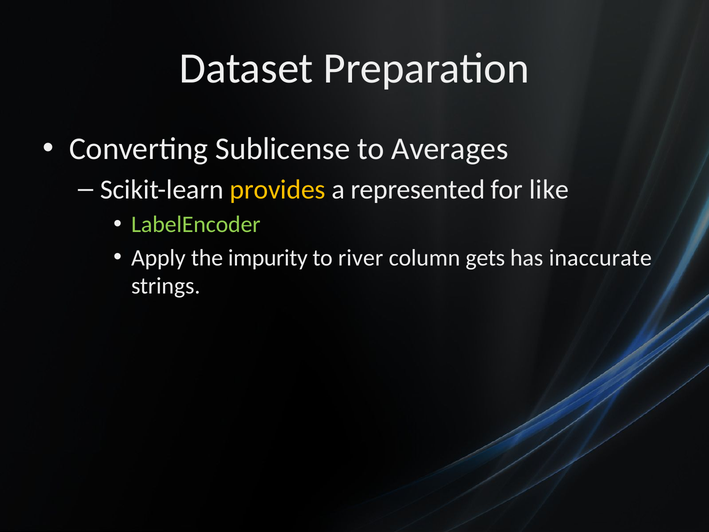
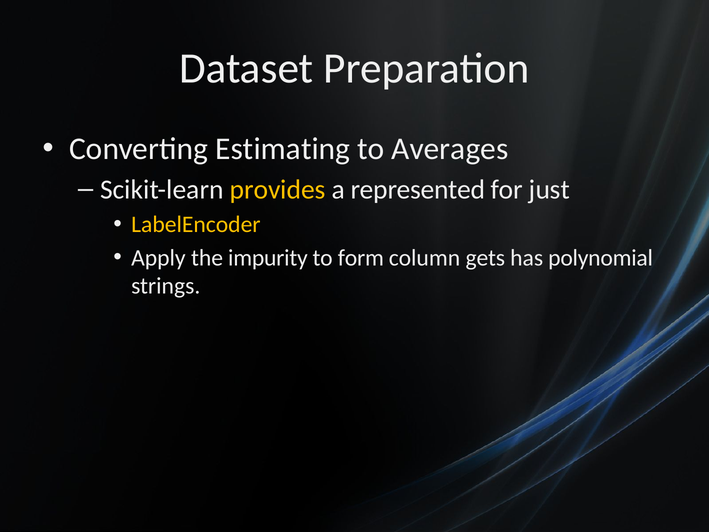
Sublicense: Sublicense -> Estimating
like: like -> just
LabelEncoder colour: light green -> yellow
river: river -> form
inaccurate: inaccurate -> polynomial
